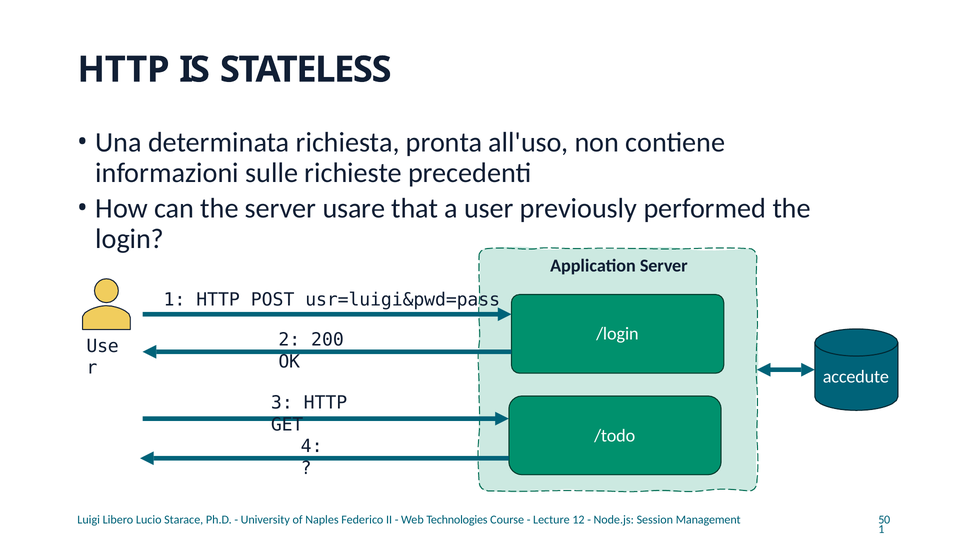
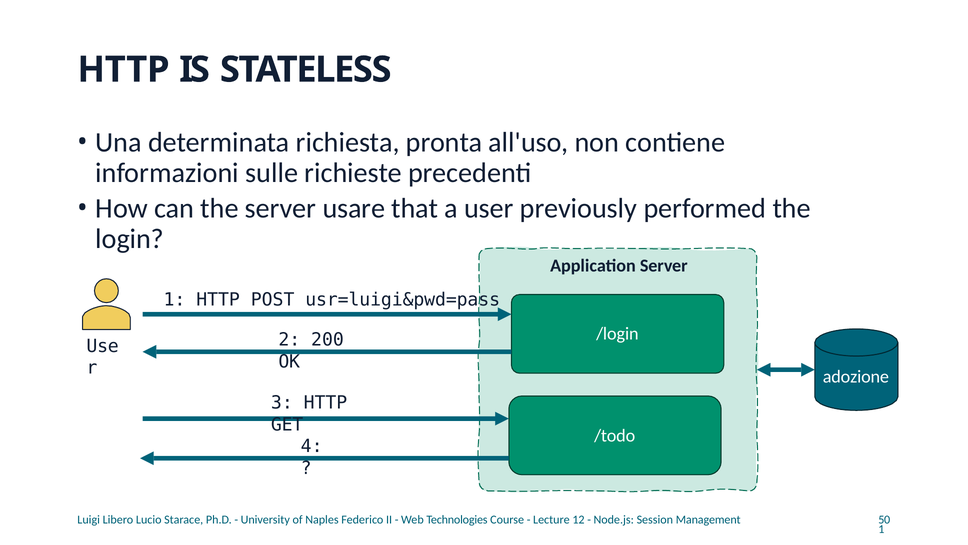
accedute: accedute -> adozione
